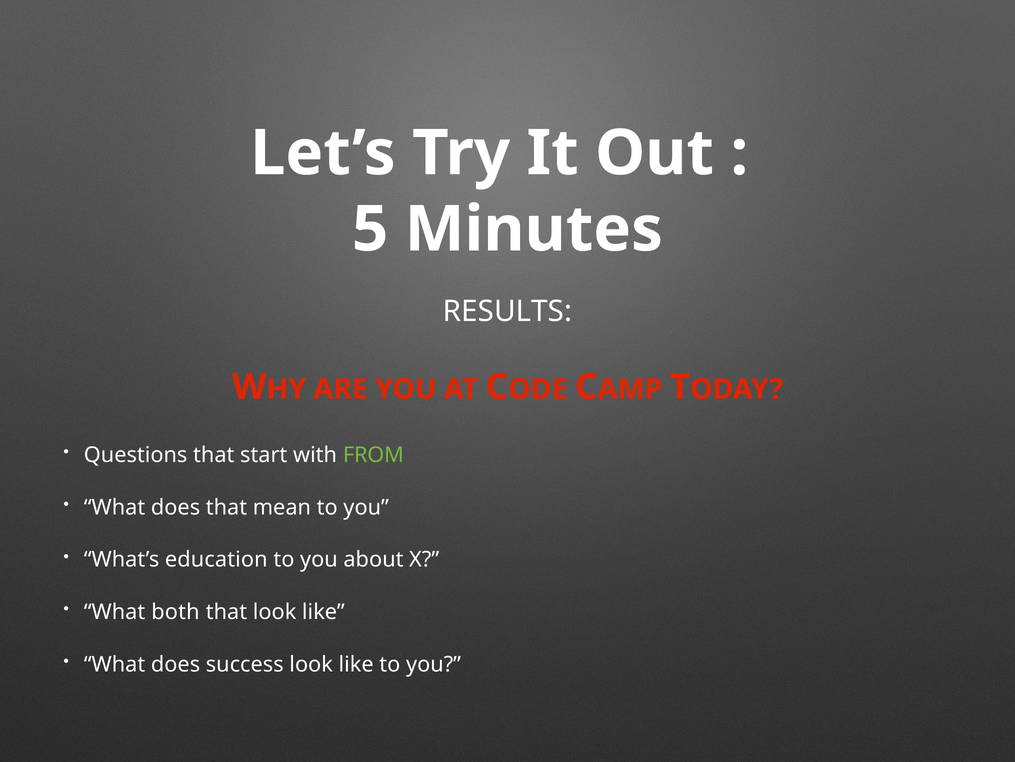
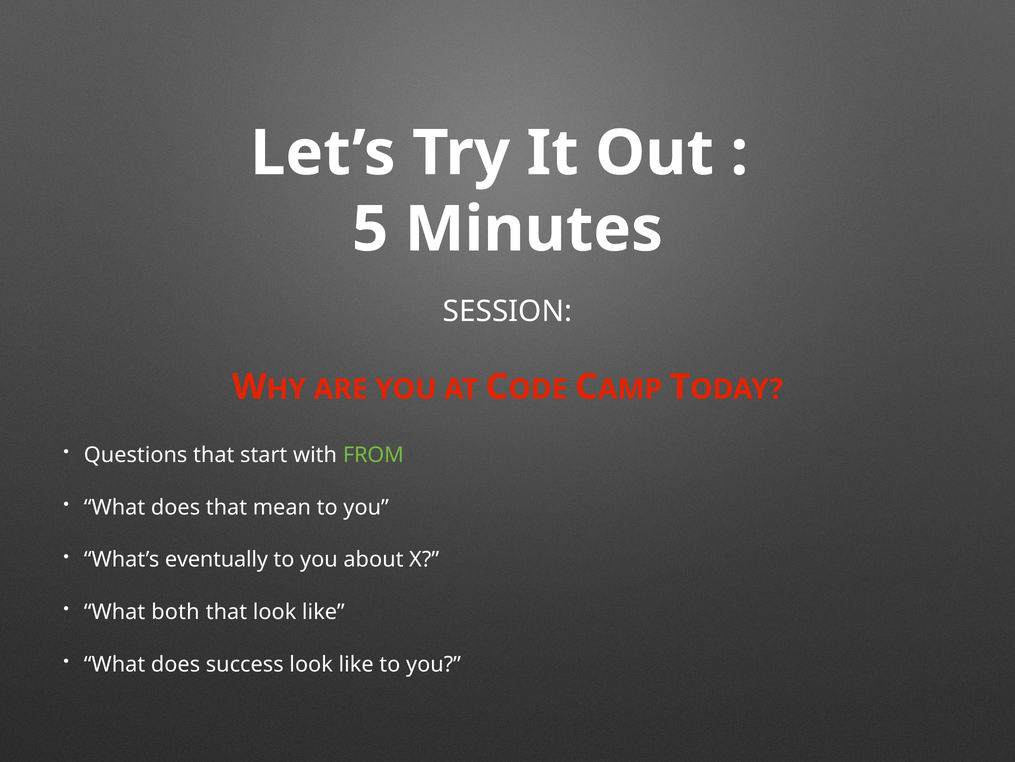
RESULTS: RESULTS -> SESSION
education: education -> eventually
